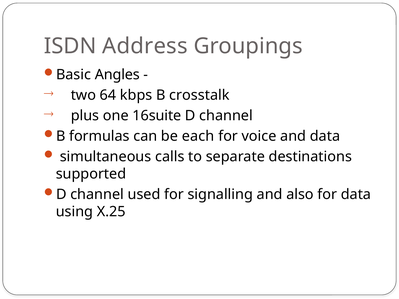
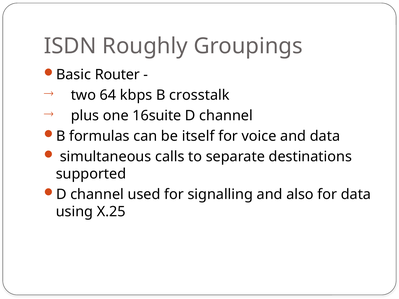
Address: Address -> Roughly
Angles: Angles -> Router
each: each -> itself
